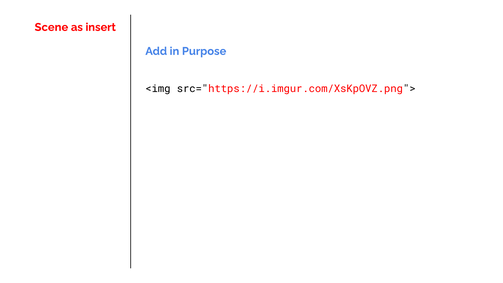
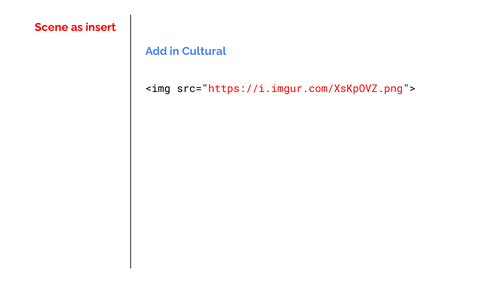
Purpose: Purpose -> Cultural
